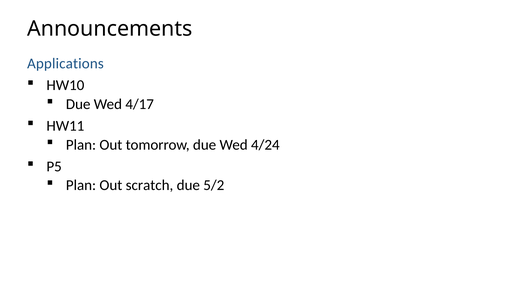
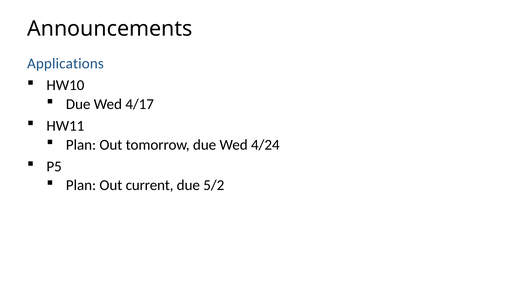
scratch: scratch -> current
